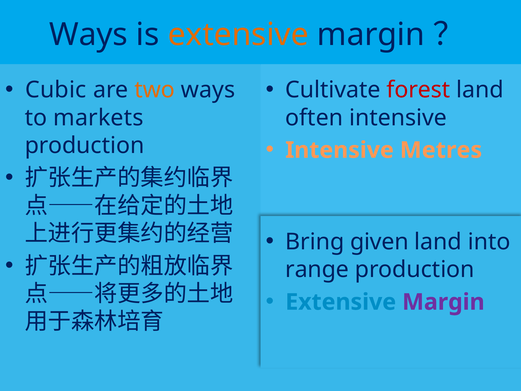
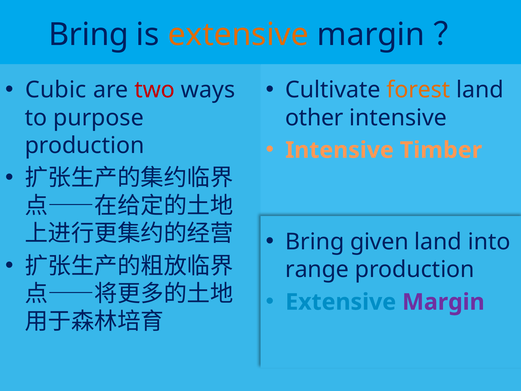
Ways at (89, 35): Ways -> Bring
two colour: orange -> red
forest colour: red -> orange
markets: markets -> purpose
often: often -> other
Metres: Metres -> Timber
